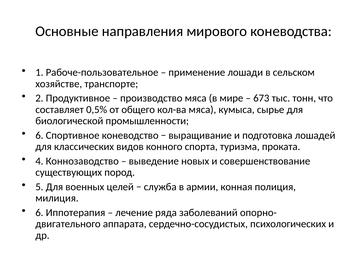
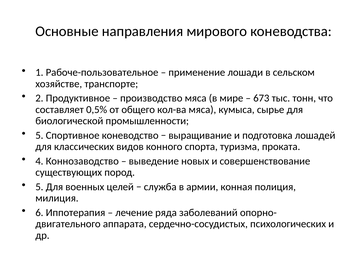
6 at (39, 135): 6 -> 5
